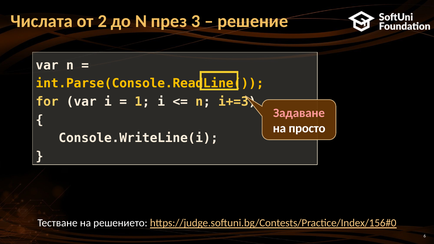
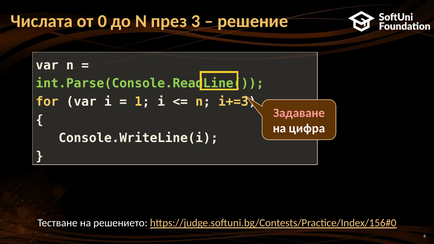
2: 2 -> 0
int.Parse(Console.ReadLine( colour: yellow -> light green
просто: просто -> цифра
